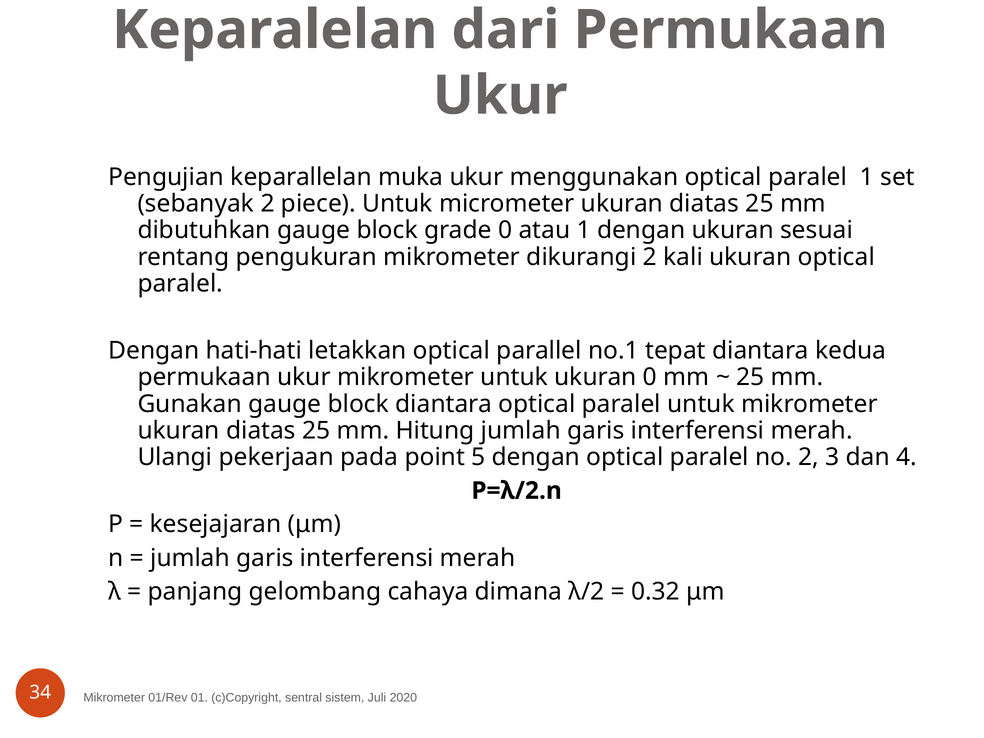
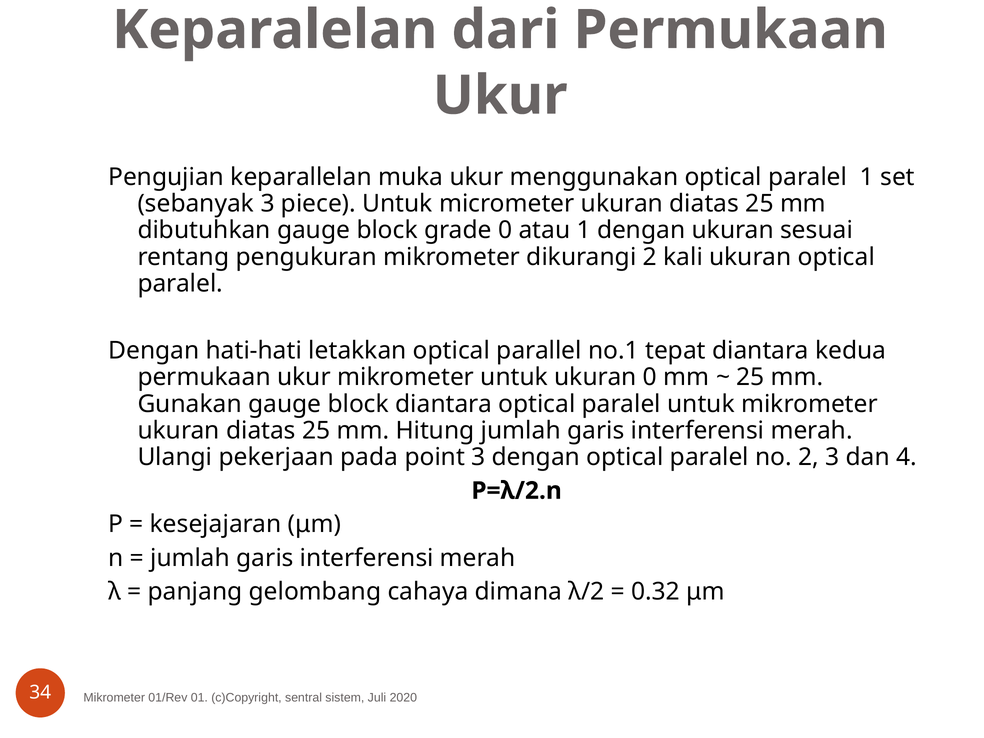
sebanyak 2: 2 -> 3
point 5: 5 -> 3
